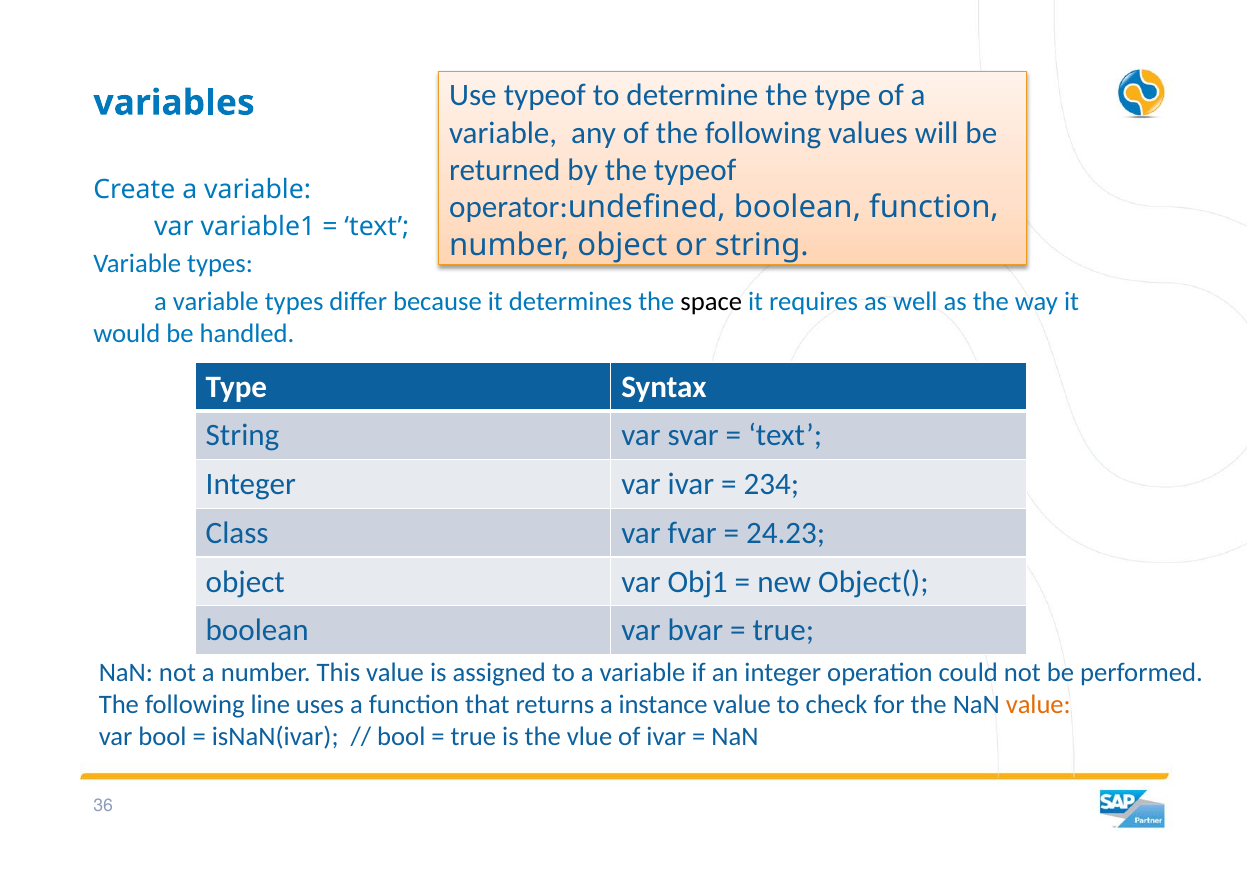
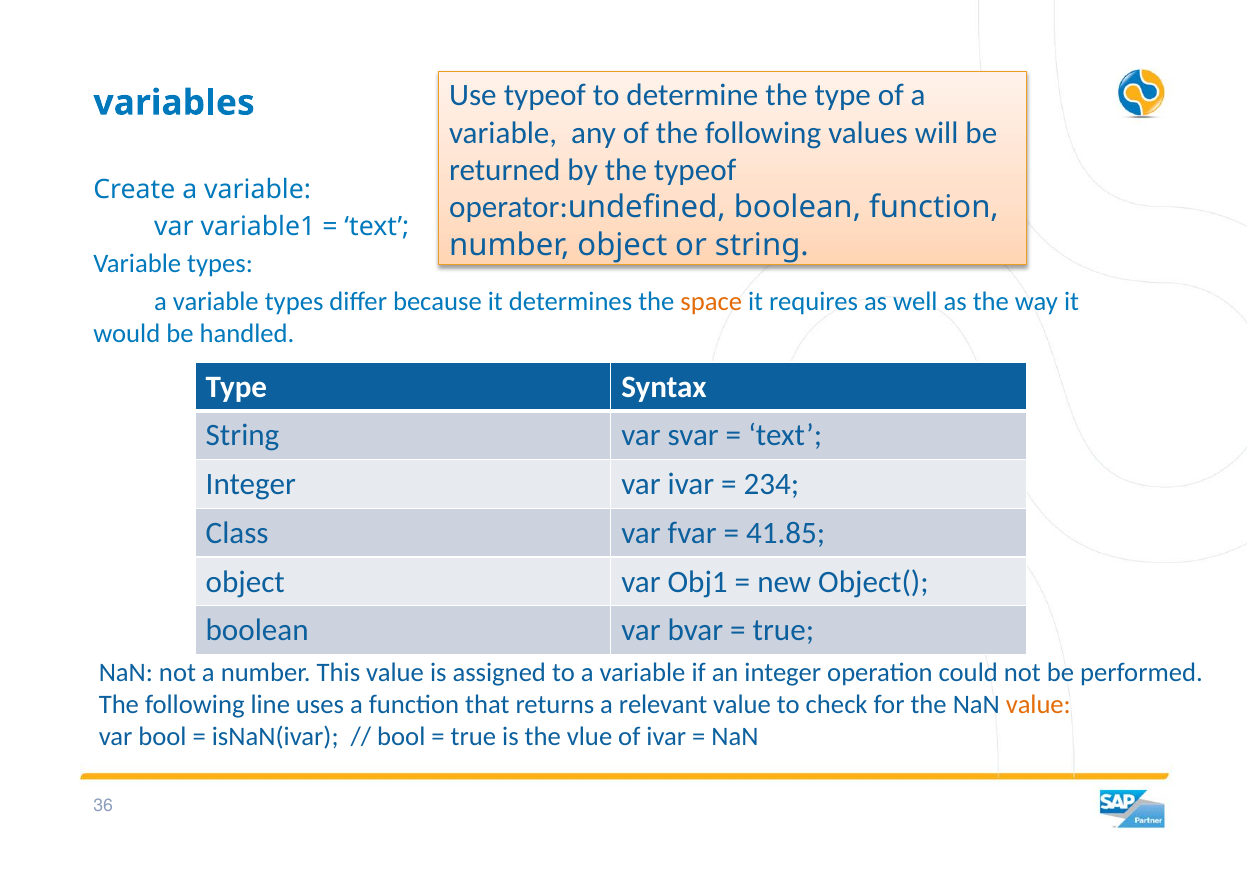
space colour: black -> orange
24.23: 24.23 -> 41.85
instance: instance -> relevant
